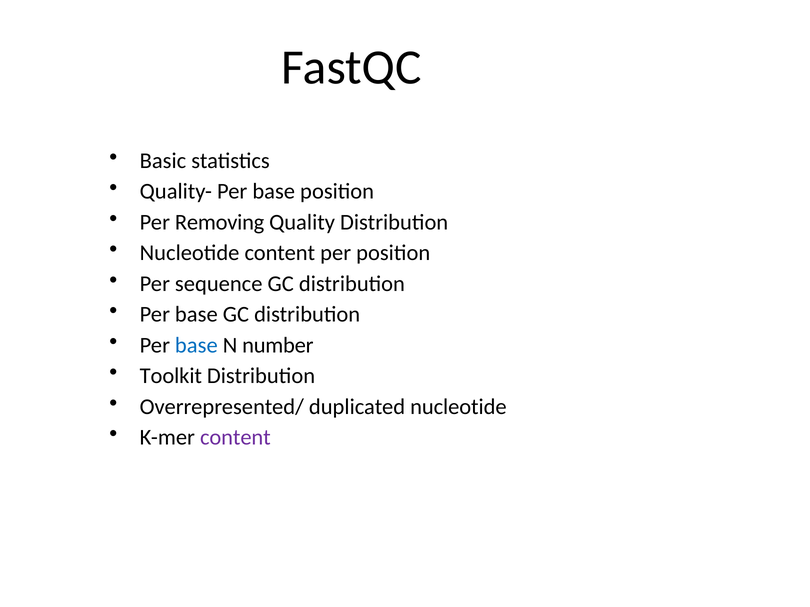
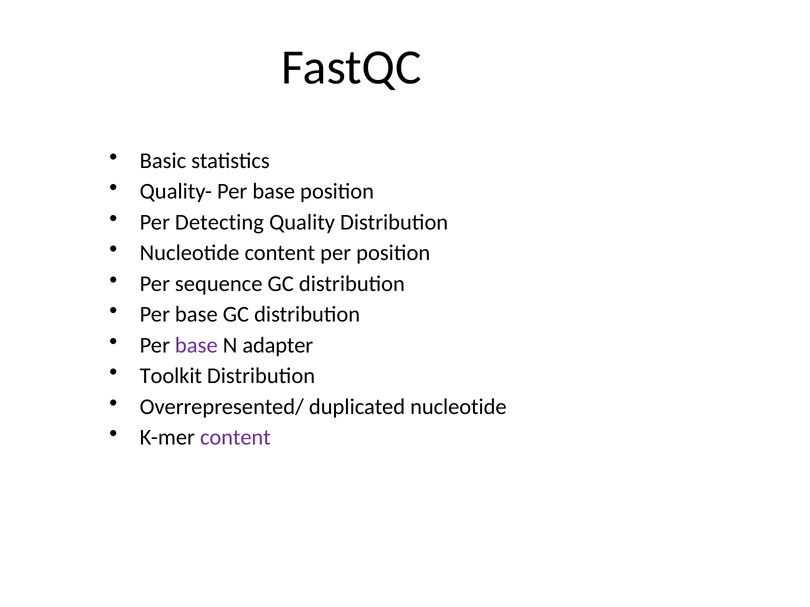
Removing: Removing -> Detecting
base at (196, 346) colour: blue -> purple
number: number -> adapter
